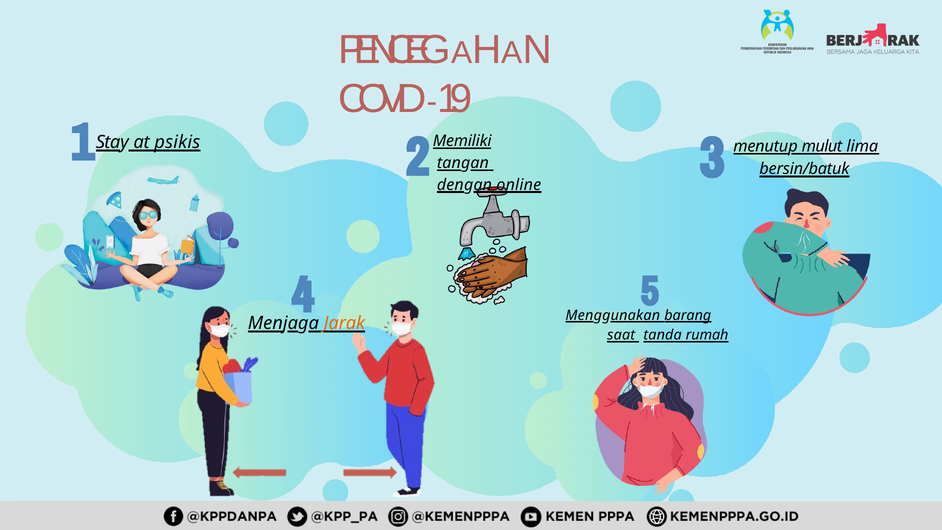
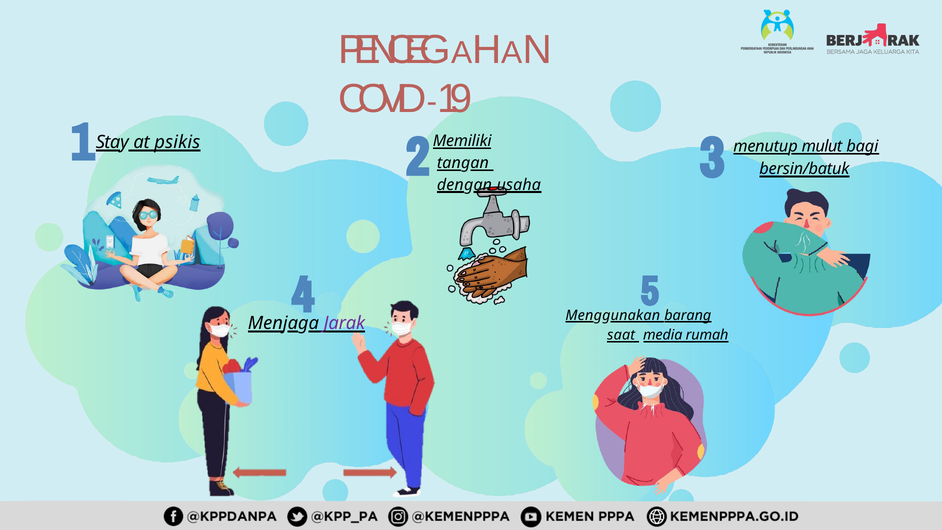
lima: lima -> bagi
online: online -> usaha
Jarak colour: orange -> purple
tanda: tanda -> media
